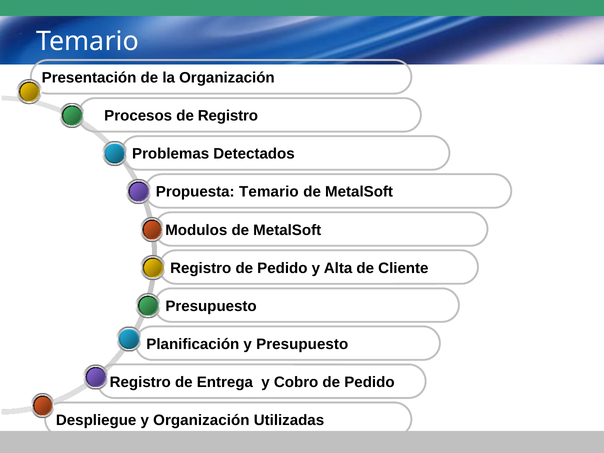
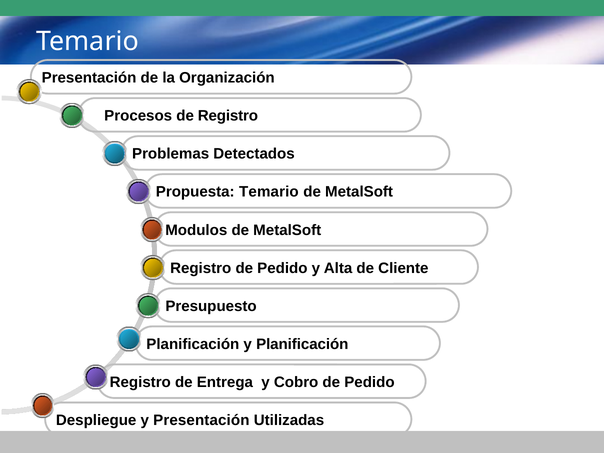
y Presupuesto: Presupuesto -> Planificación
y Organización: Organización -> Presentación
